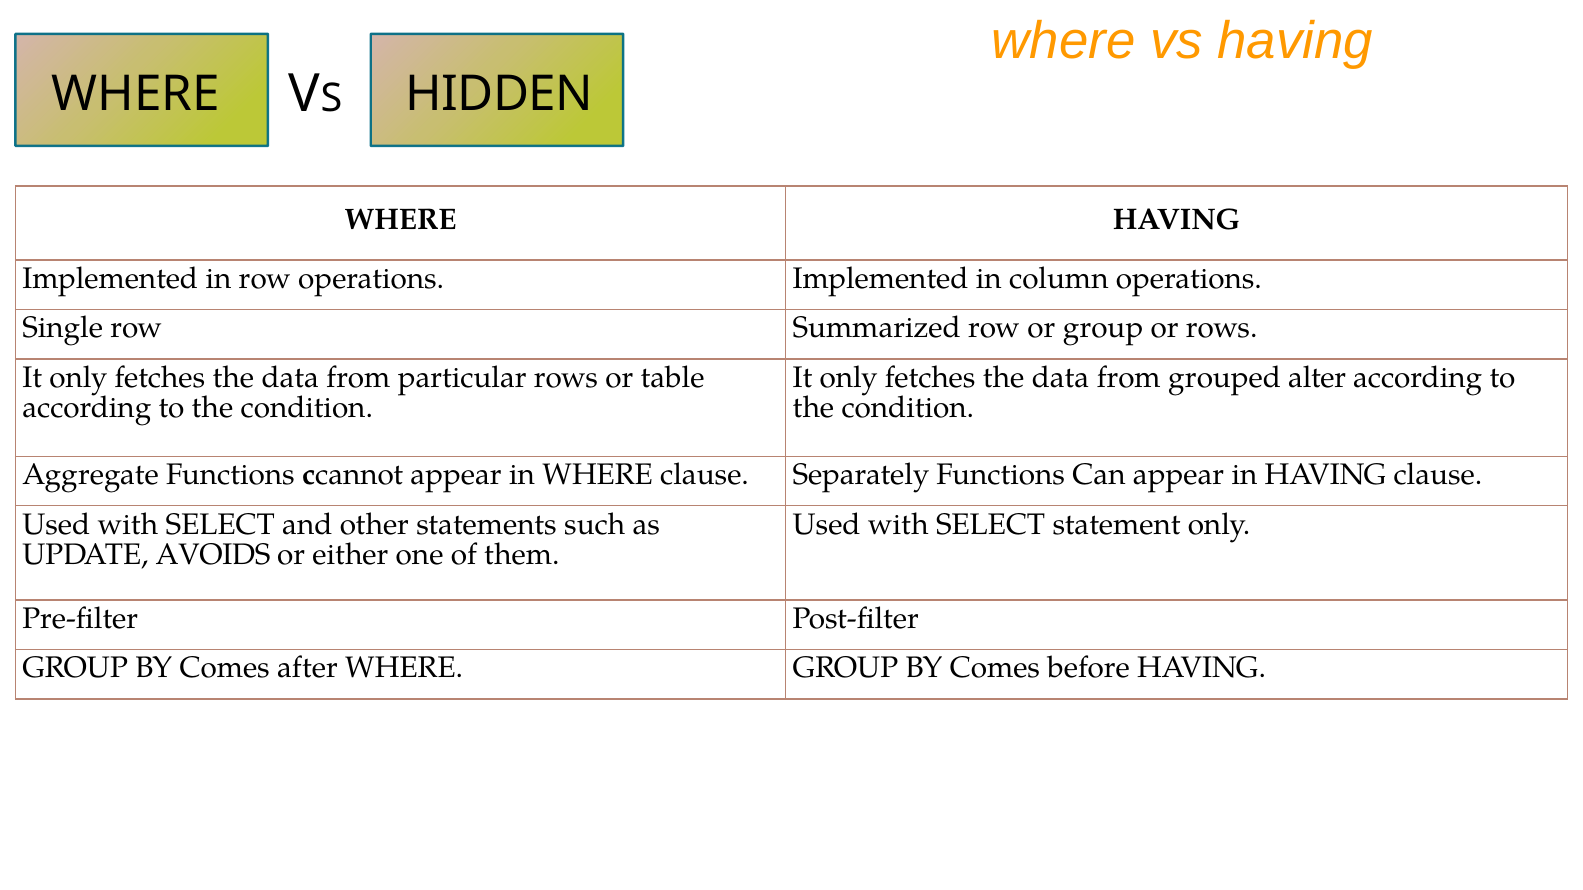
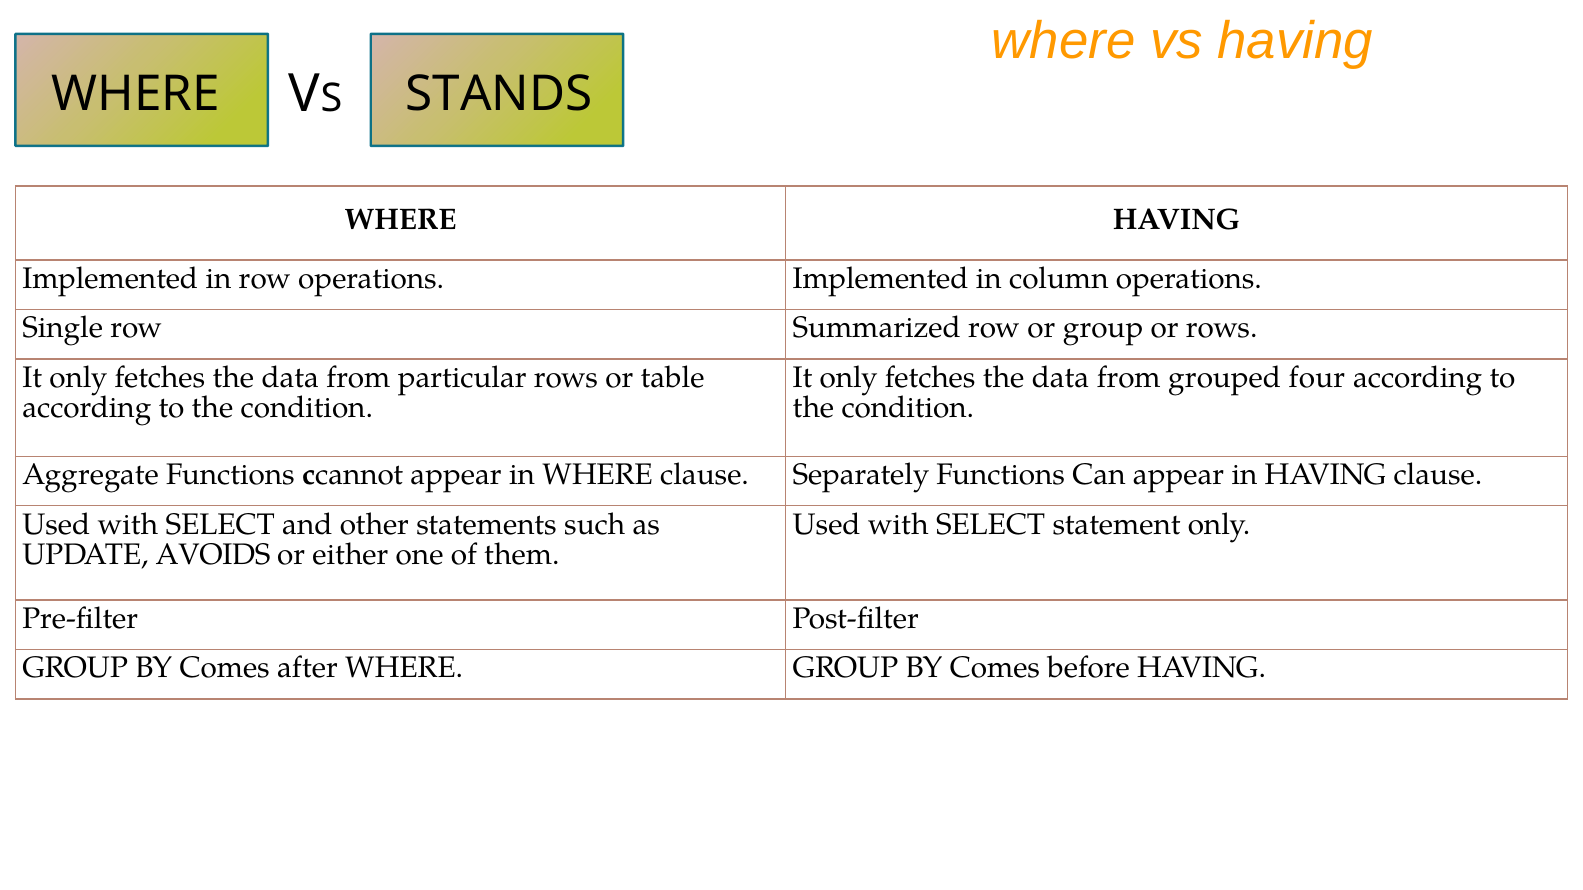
HIDDEN: HIDDEN -> STANDS
alter: alter -> four
